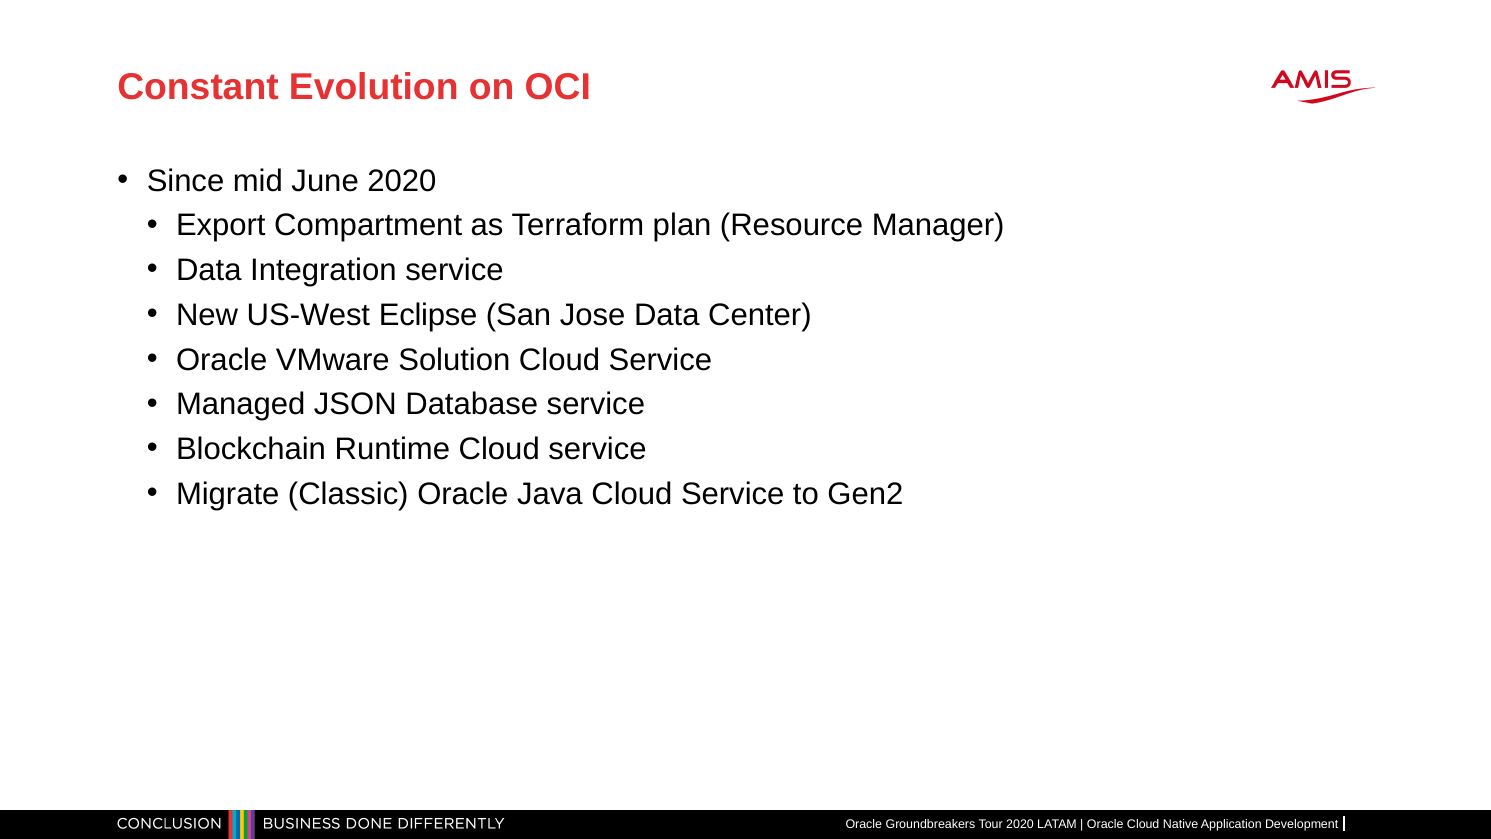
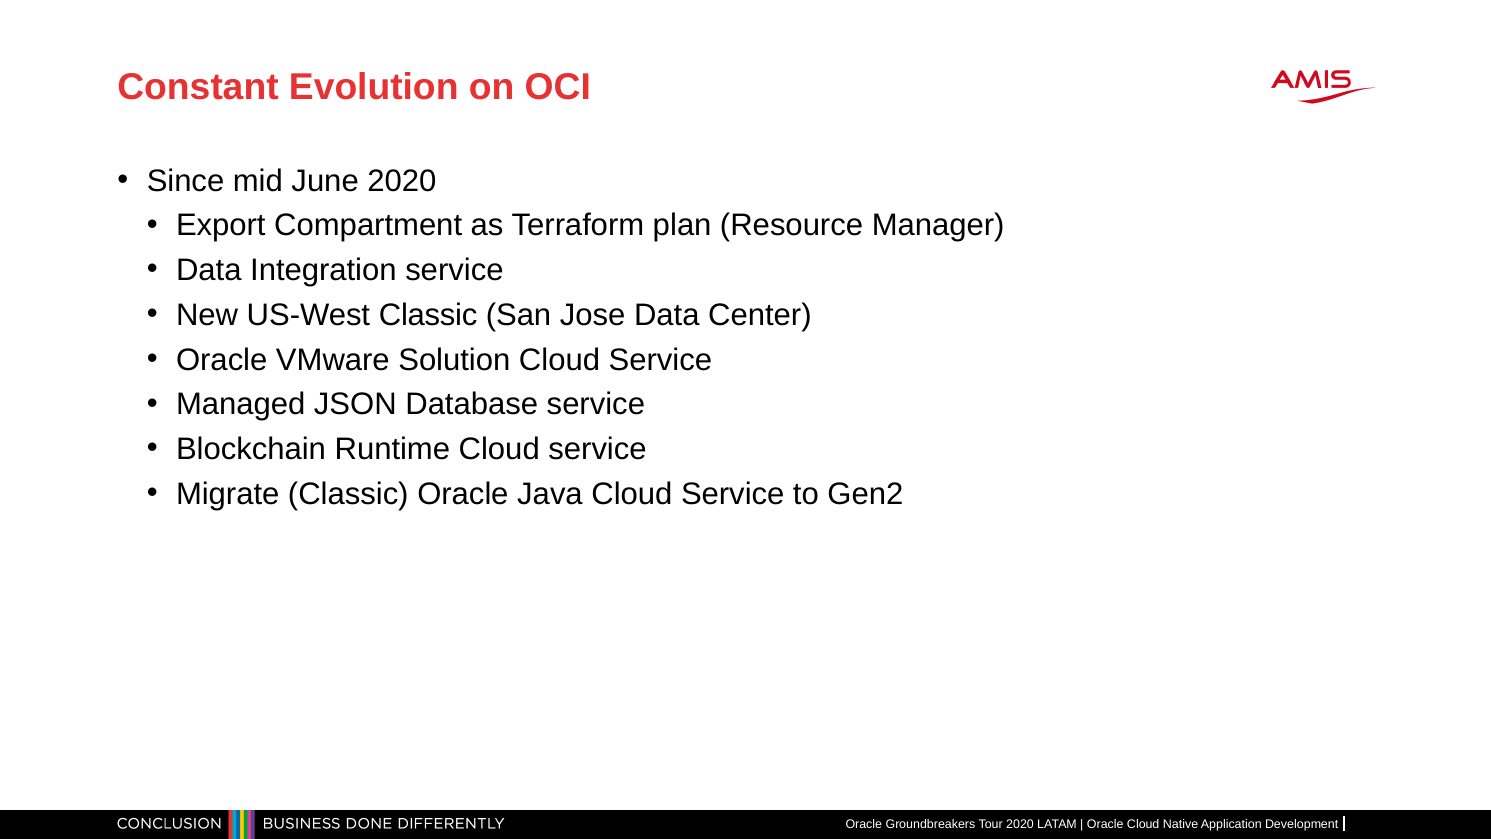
US-West Eclipse: Eclipse -> Classic
